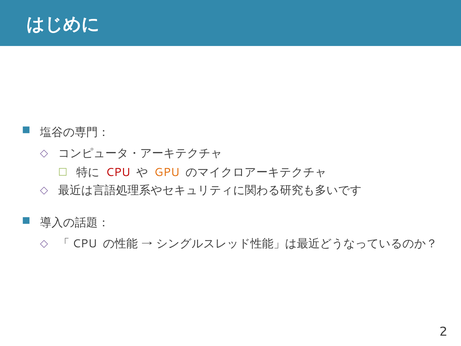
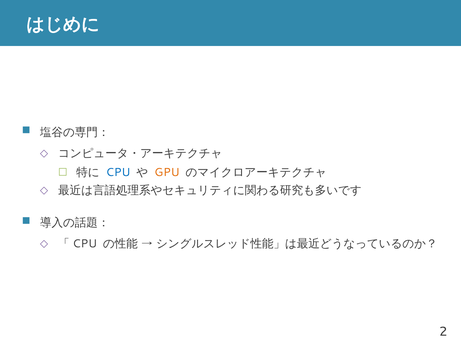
CPU colour: red -> blue
